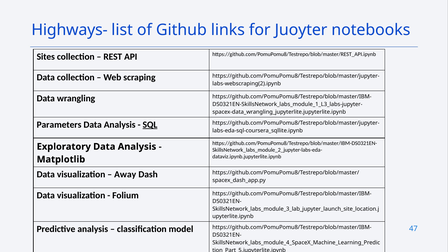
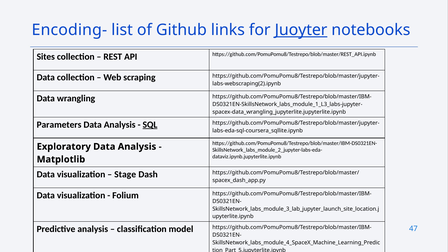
Highways-: Highways- -> Encoding-
Juoyter underline: none -> present
Away: Away -> Stage
